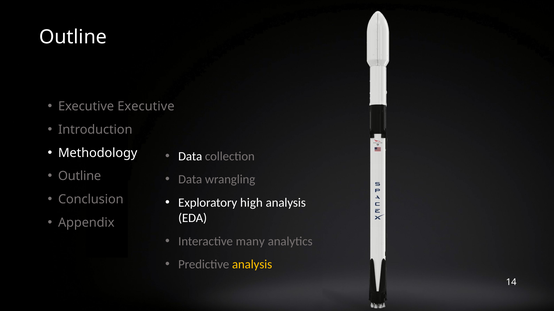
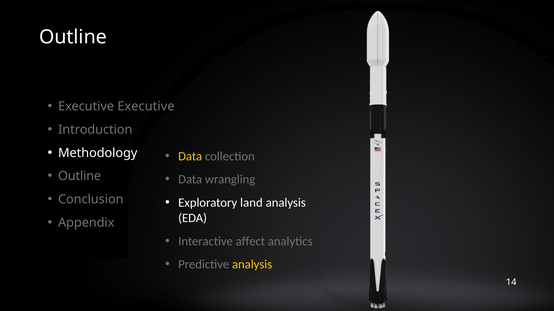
Data at (190, 157) colour: white -> yellow
high: high -> land
many: many -> affect
